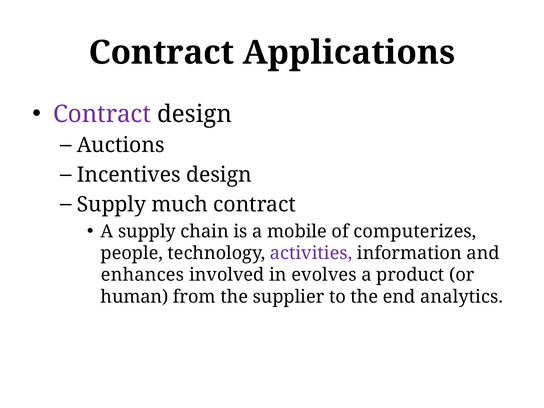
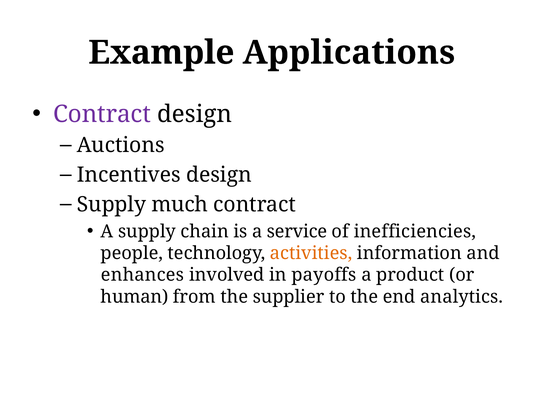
Contract at (161, 53): Contract -> Example
mobile: mobile -> service
computerizes: computerizes -> inefficiencies
activities colour: purple -> orange
evolves: evolves -> payoffs
